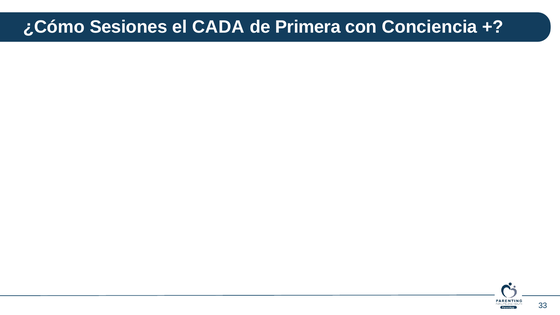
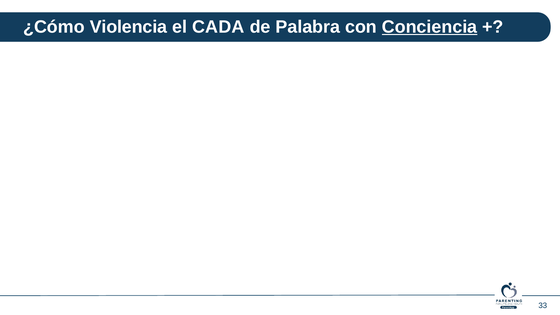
Sesiones: Sesiones -> Violencia
Primera: Primera -> Palabra
Conciencia underline: none -> present
